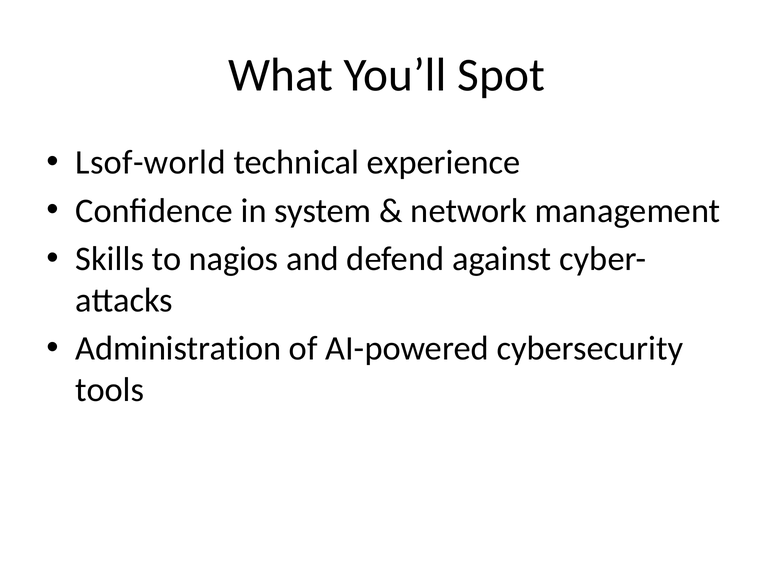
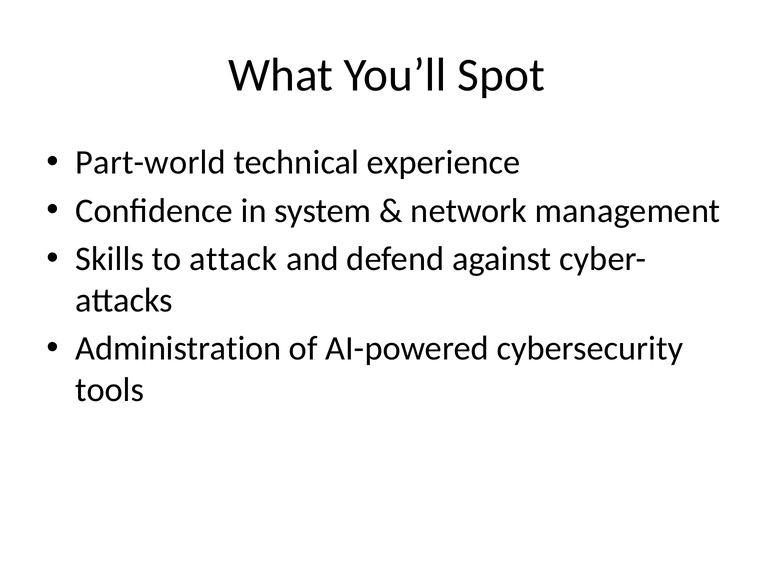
Lsof-world: Lsof-world -> Part-world
nagios: nagios -> attack
